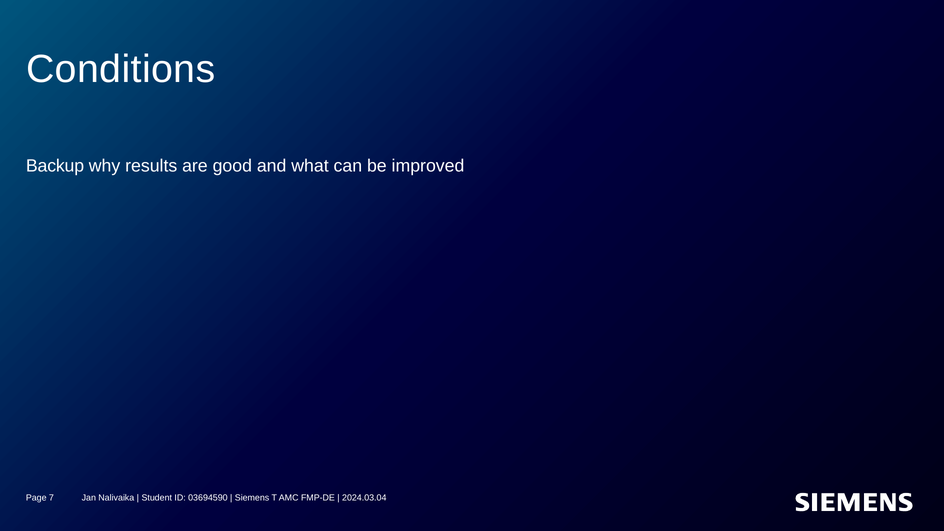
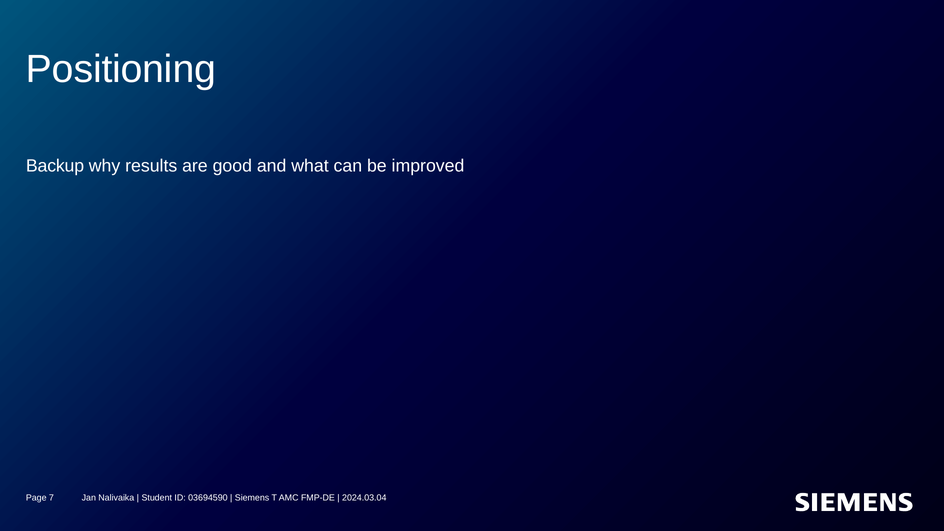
Conditions: Conditions -> Positioning
